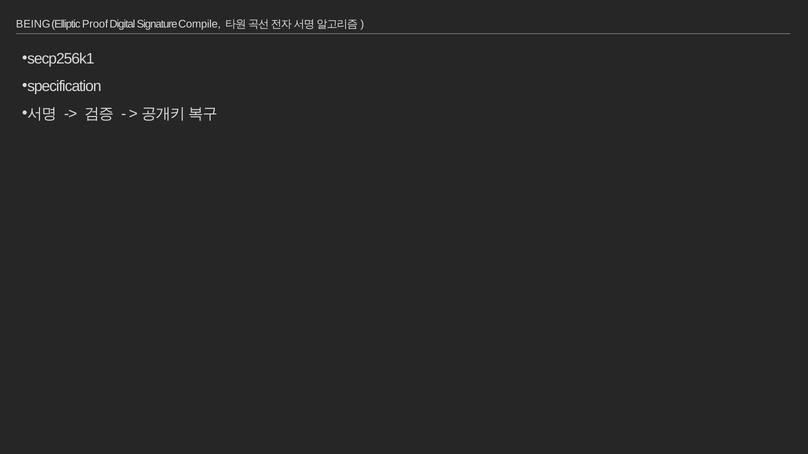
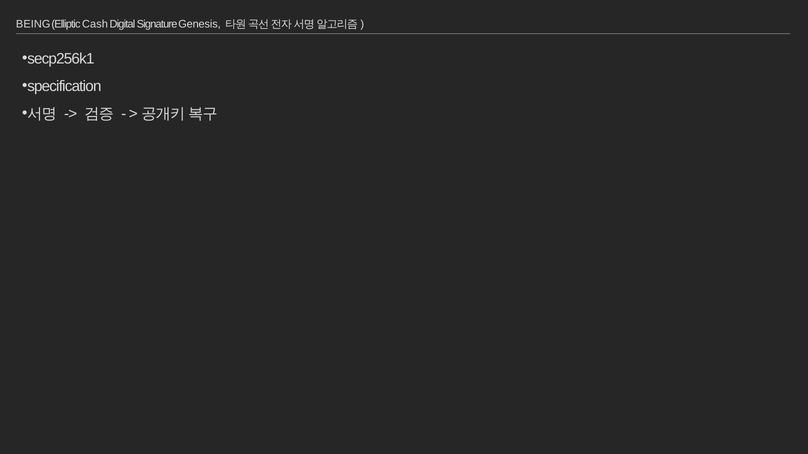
Proof: Proof -> Cash
Compile: Compile -> Genesis
